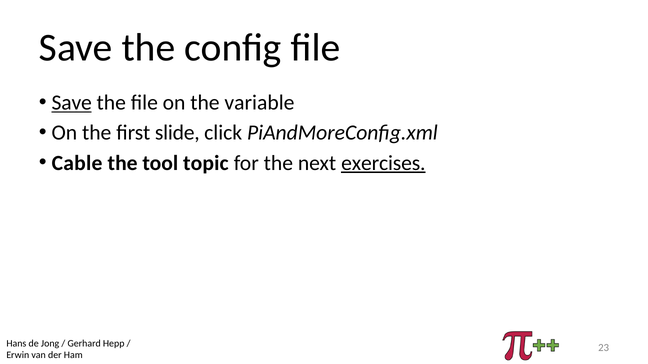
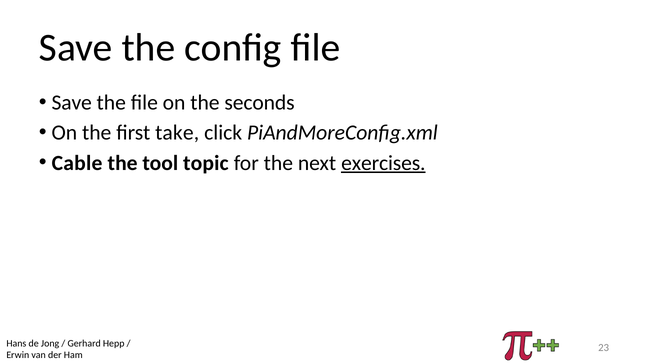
Save at (72, 103) underline: present -> none
variable: variable -> seconds
slide: slide -> take
